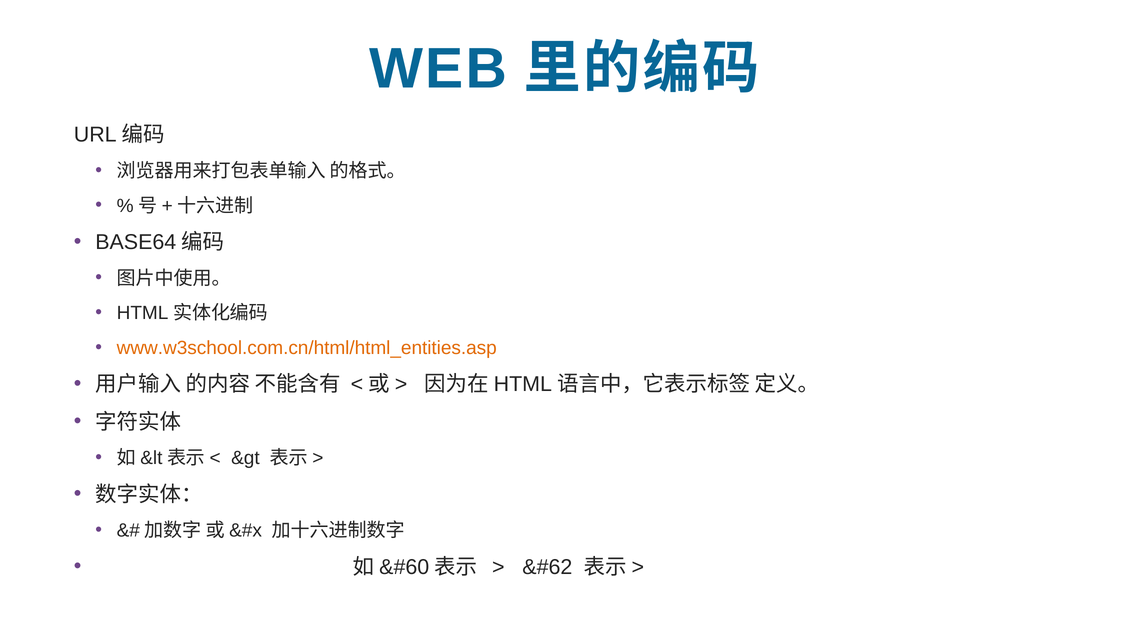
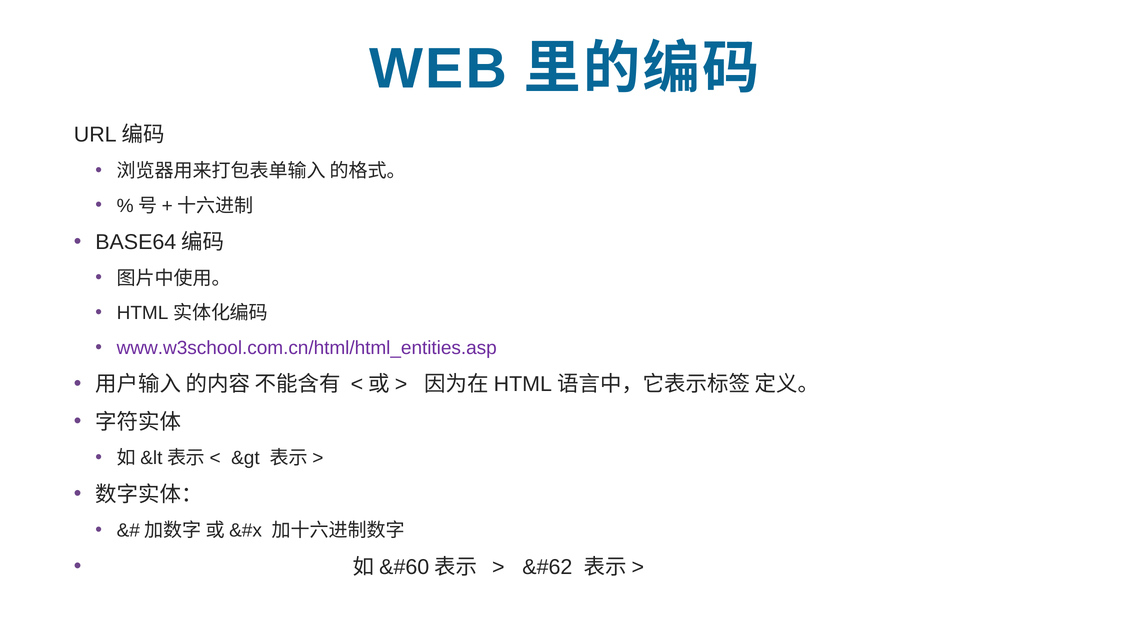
www.w3school.com.cn/html/html_entities.asp colour: orange -> purple
